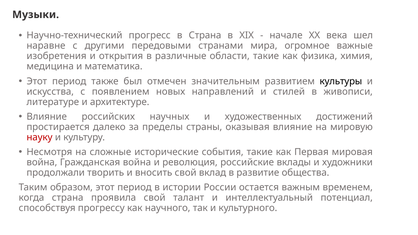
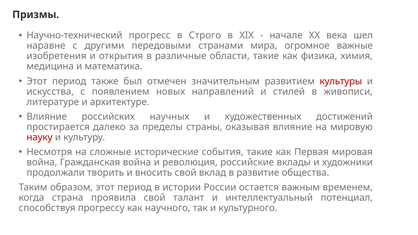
Музыки: Музыки -> Призмы
в Страна: Страна -> Строго
культуры colour: black -> red
